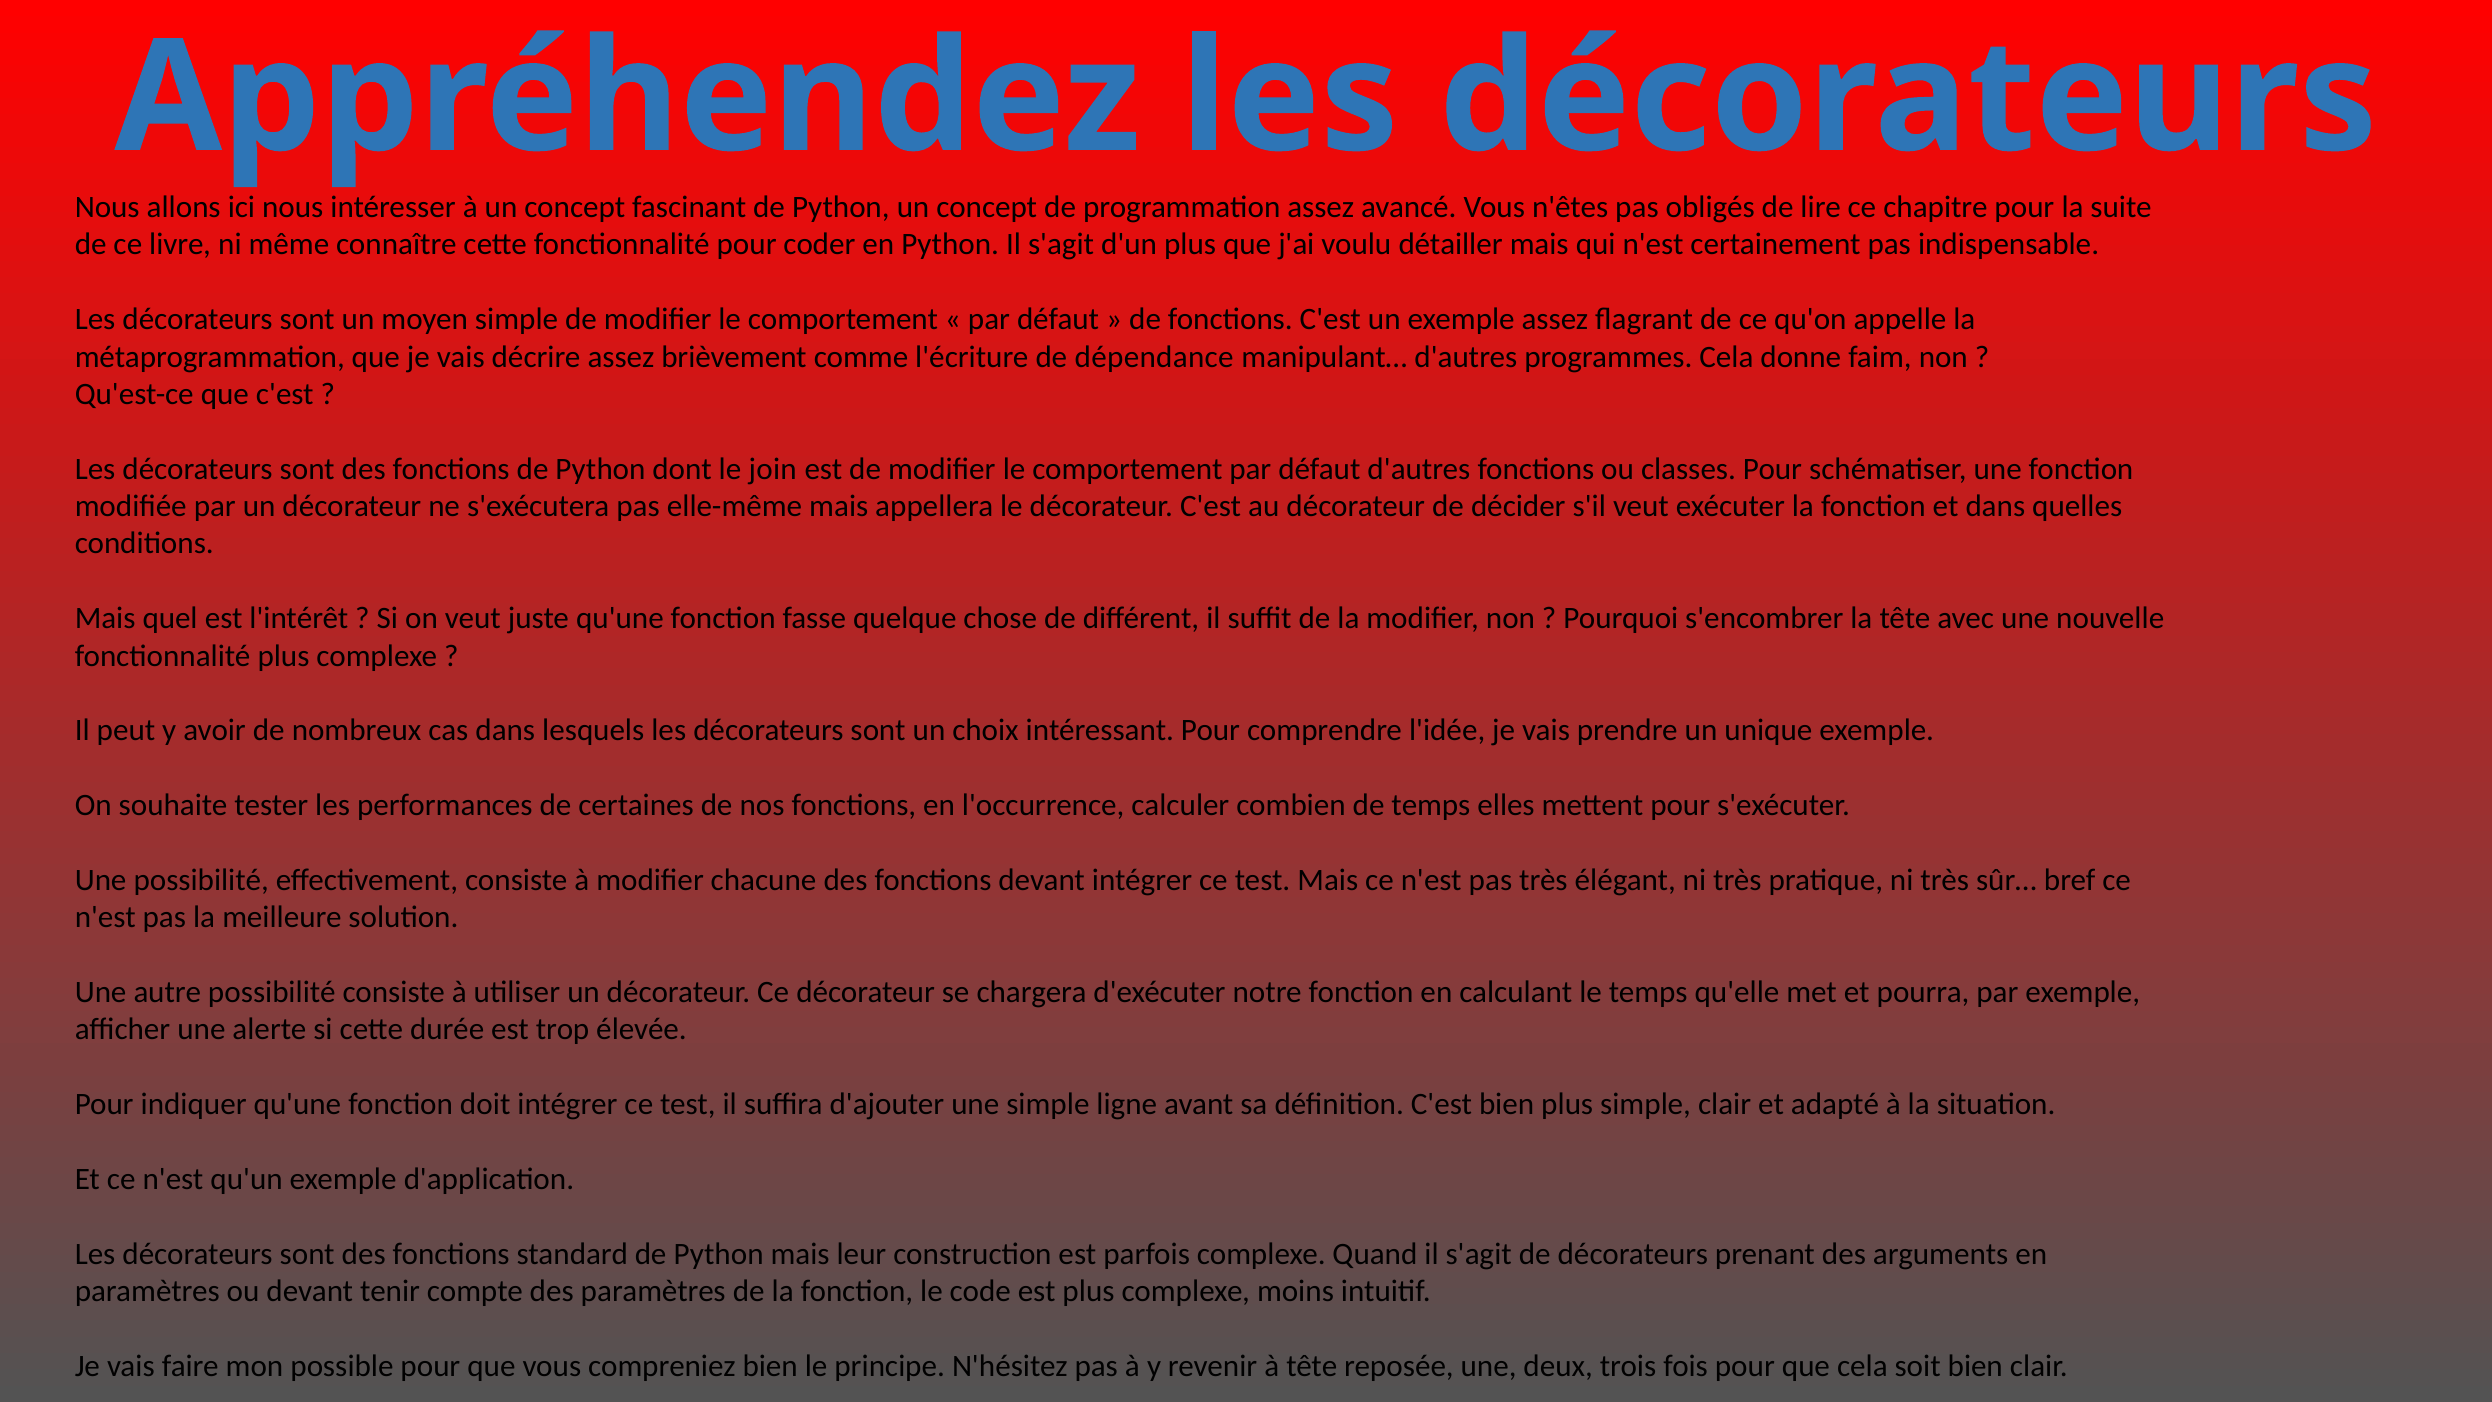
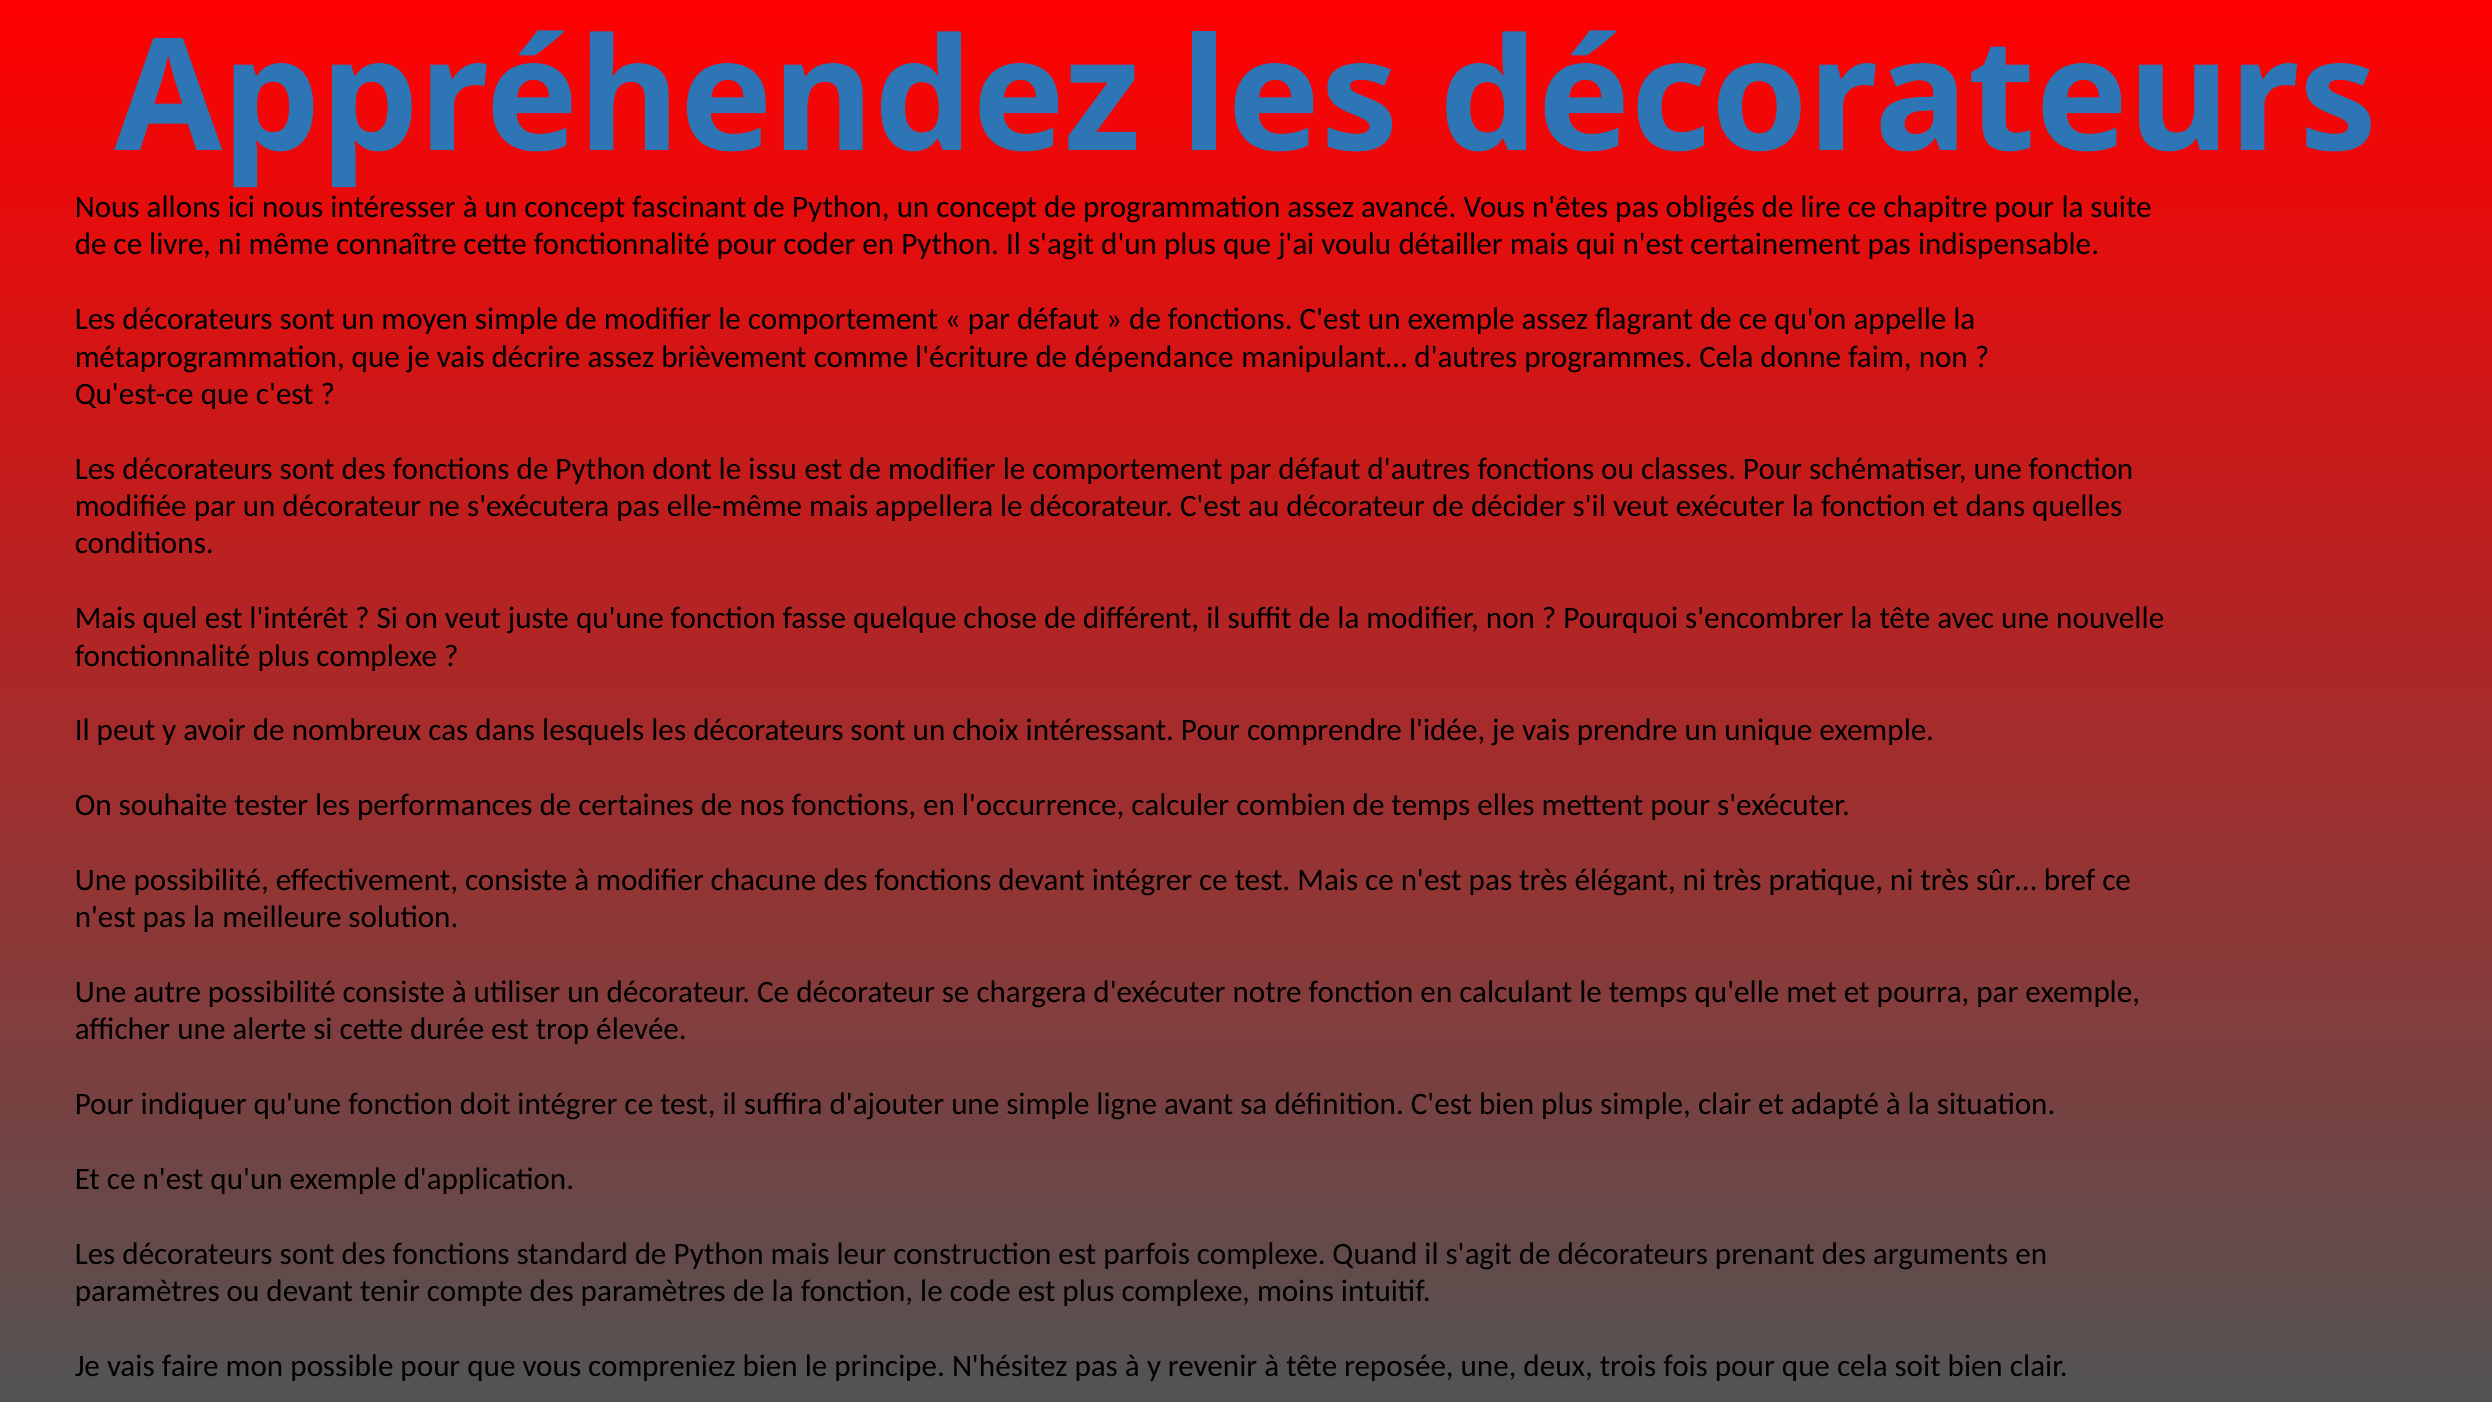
join: join -> issu
